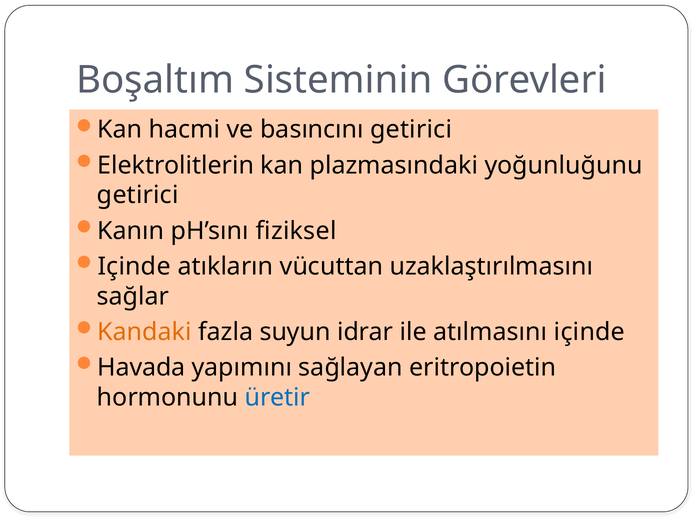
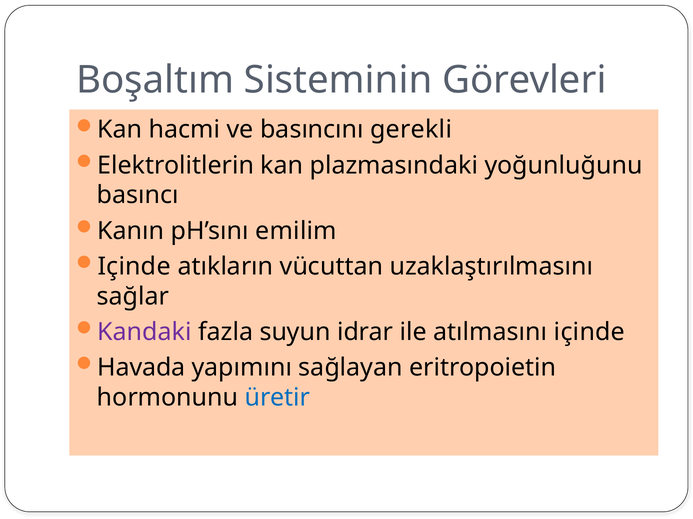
basıncını getirici: getirici -> gerekli
getirici at (138, 196): getirici -> basıncı
fiziksel: fiziksel -> emilim
Kandaki colour: orange -> purple
